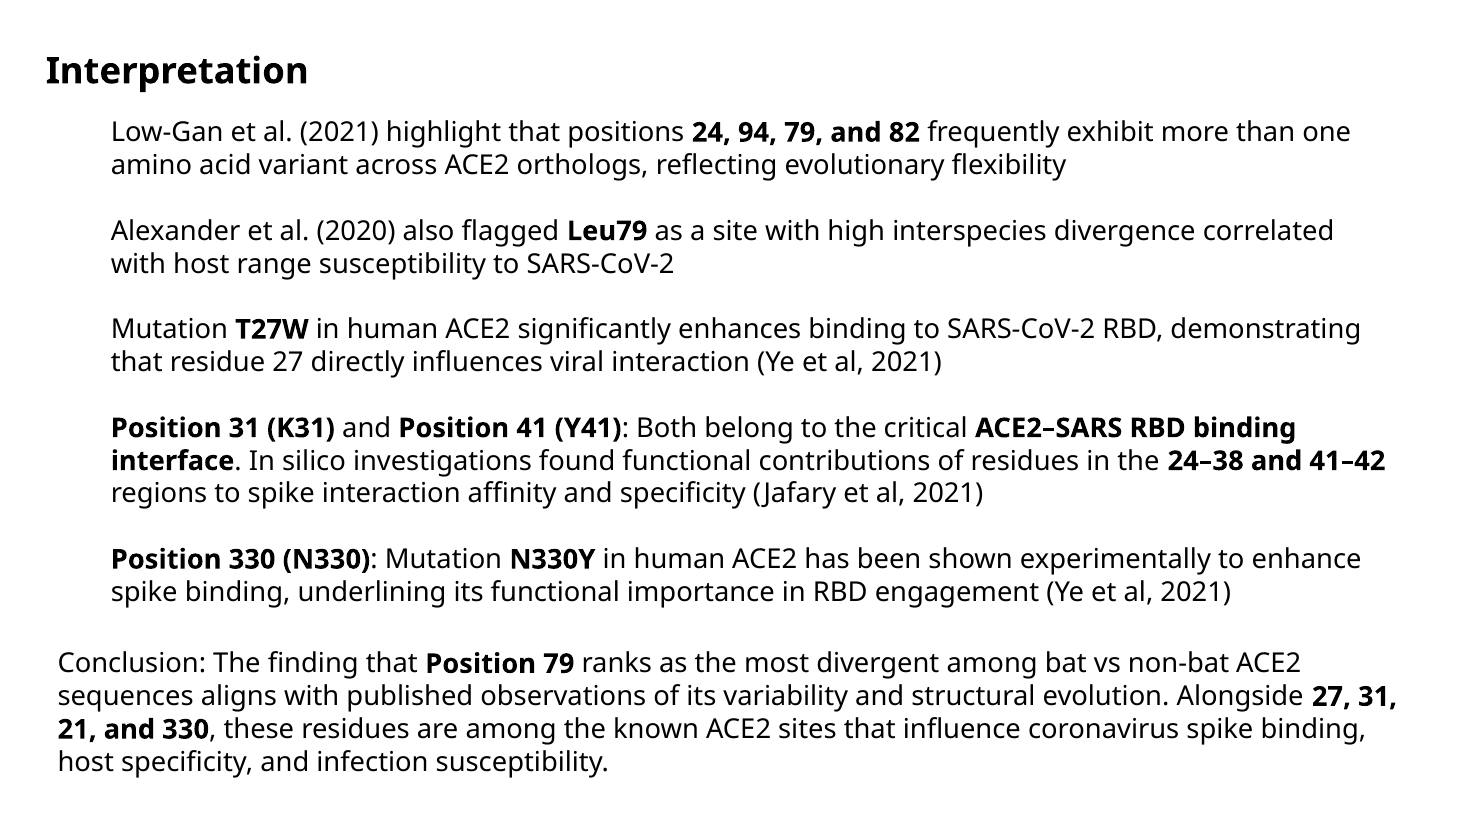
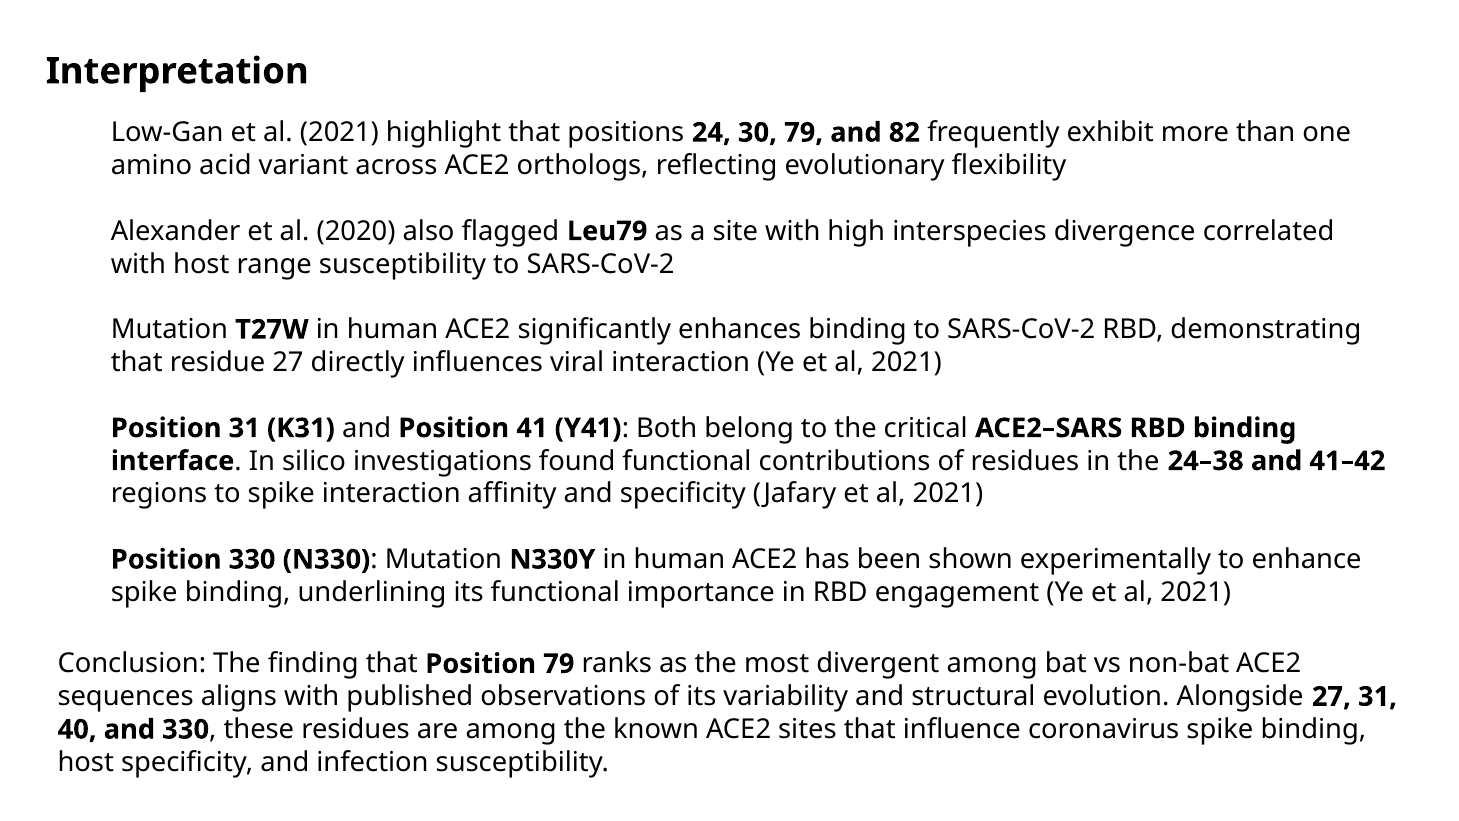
94: 94 -> 30
21: 21 -> 40
